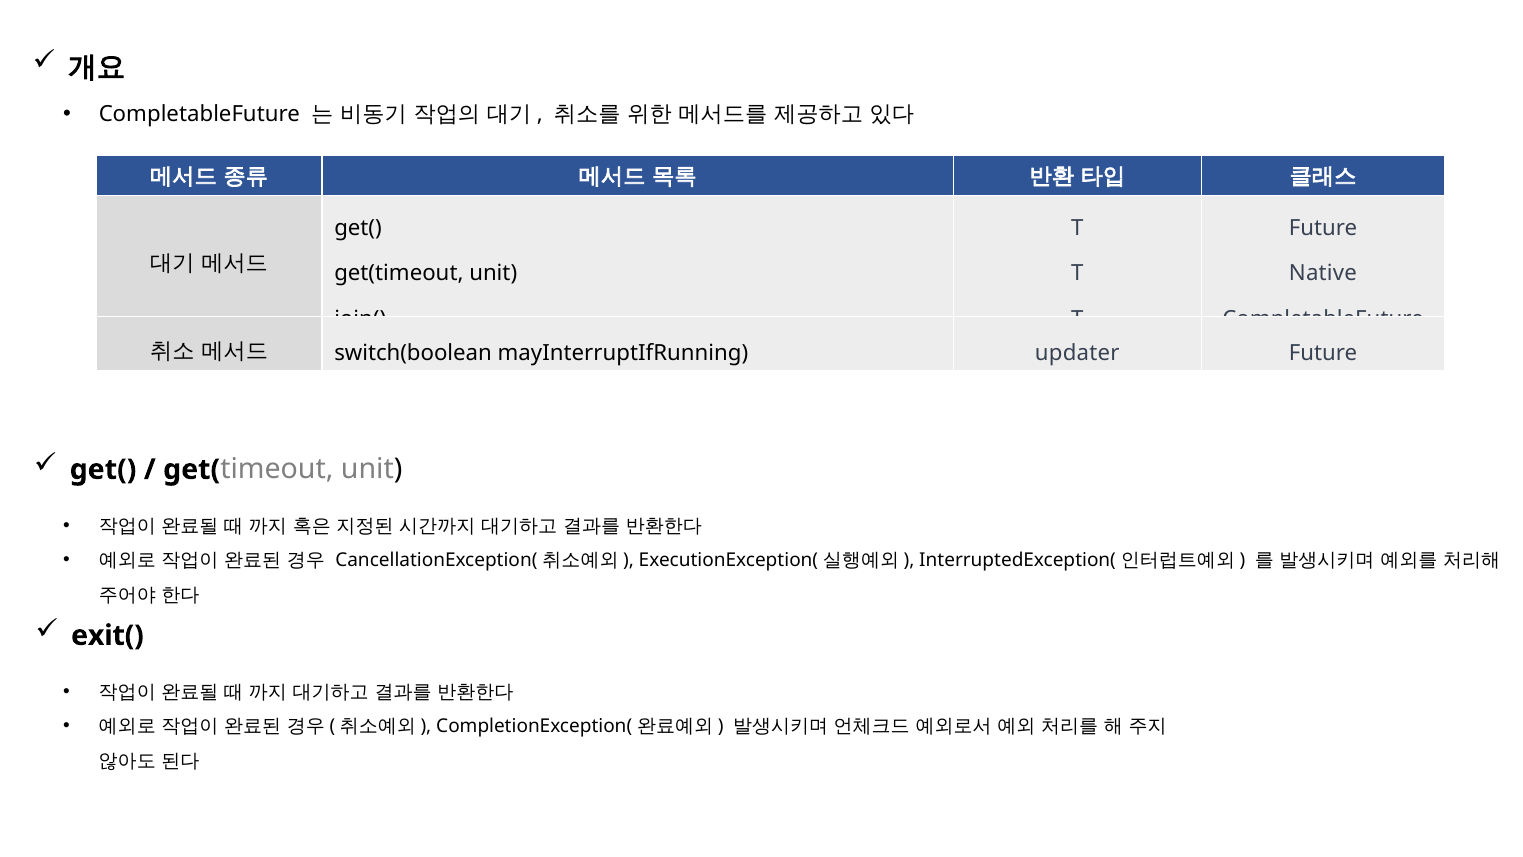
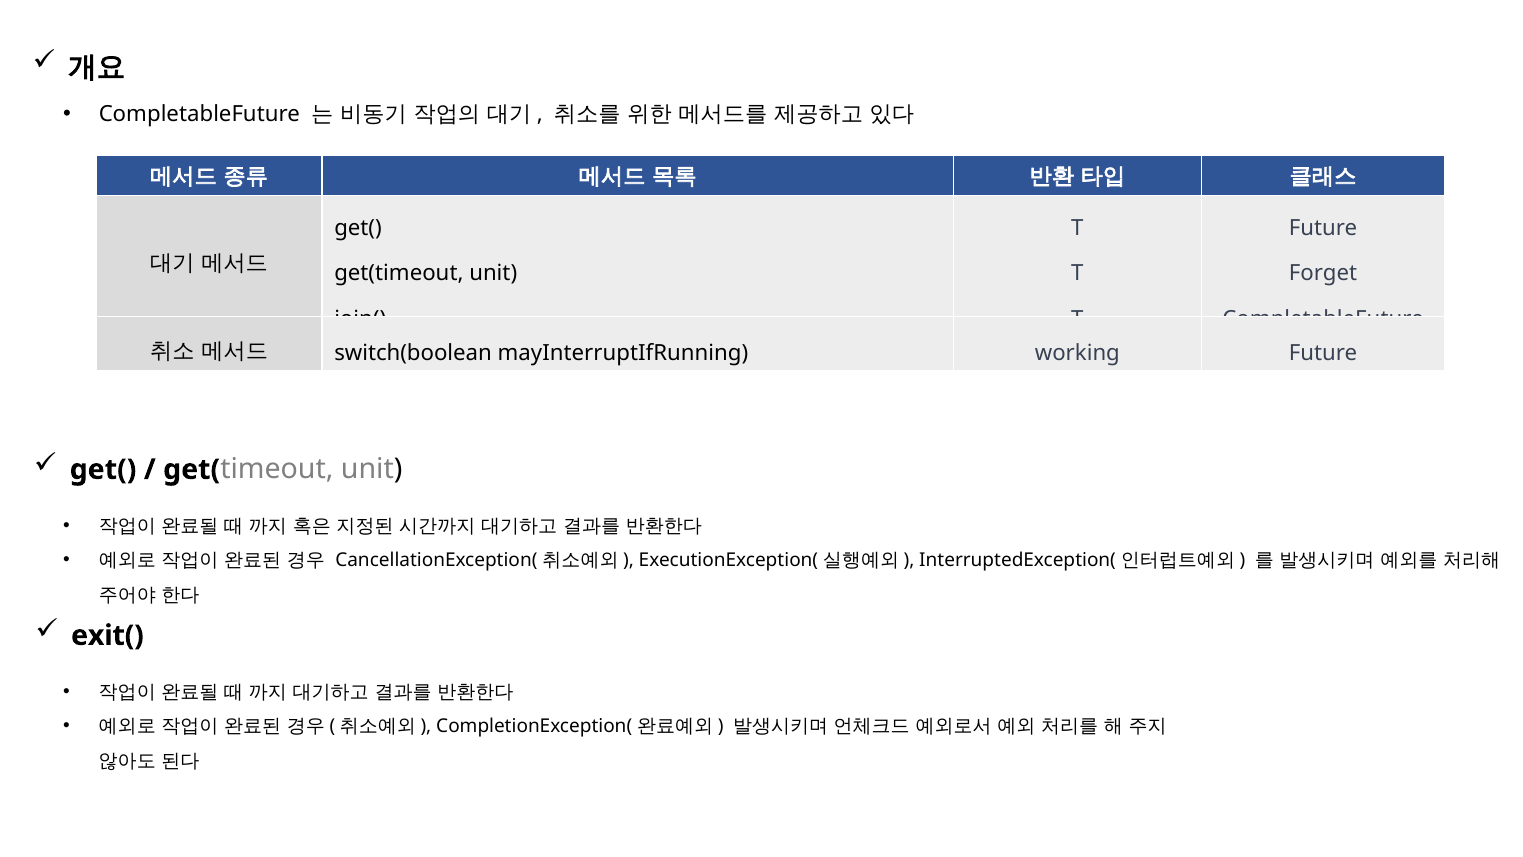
Native: Native -> Forget
updater: updater -> working
